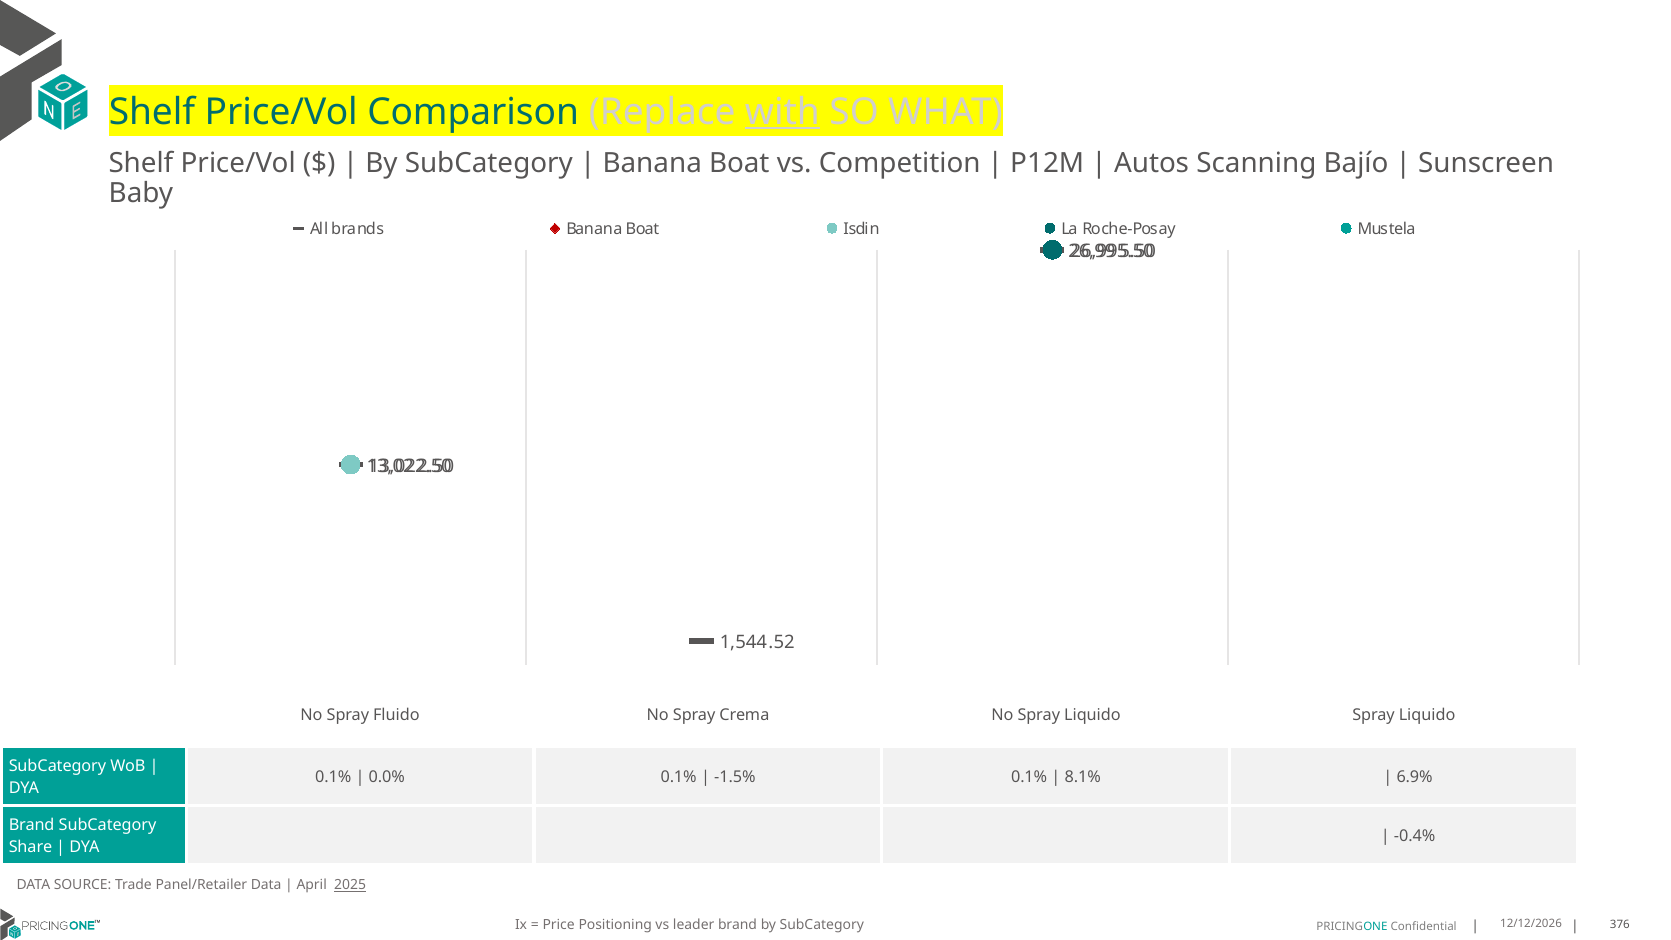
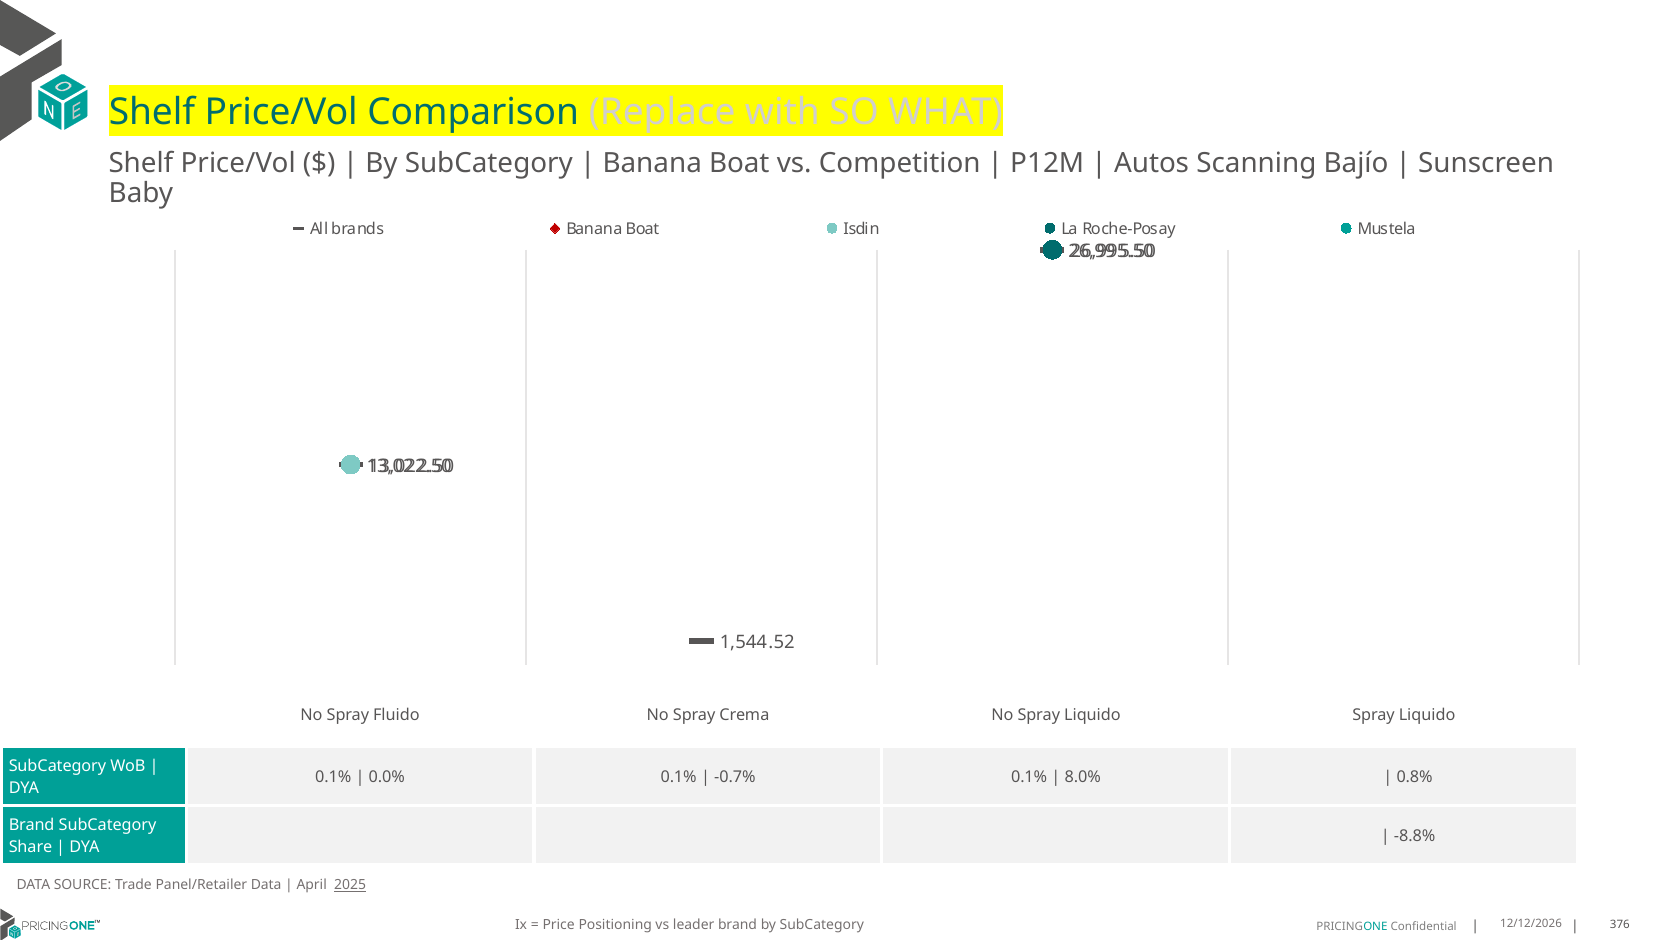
with underline: present -> none
-1.5%: -1.5% -> -0.7%
8.1%: 8.1% -> 8.0%
6.9%: 6.9% -> 0.8%
-0.4%: -0.4% -> -8.8%
